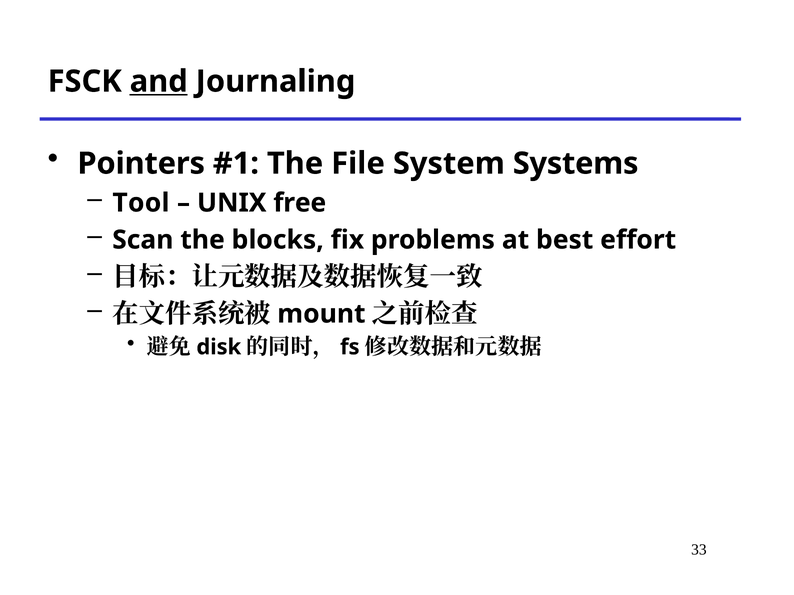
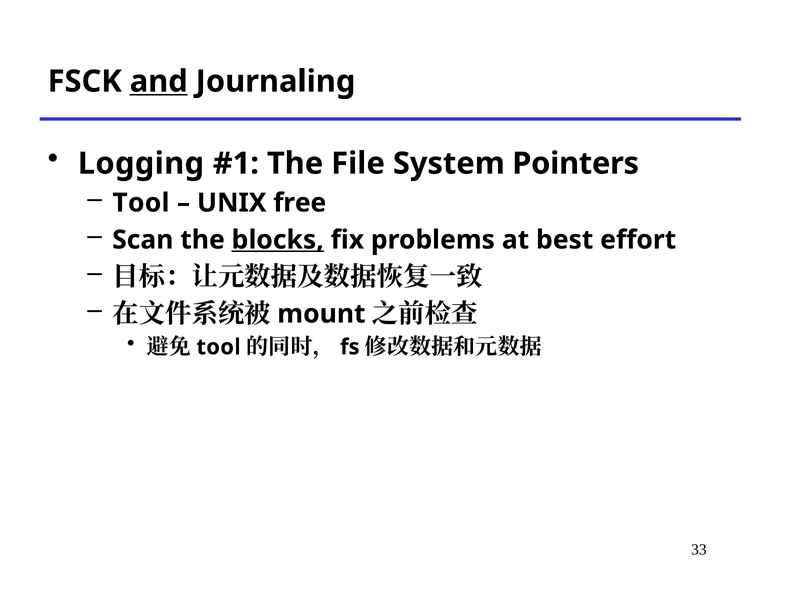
Pointers: Pointers -> Logging
Systems: Systems -> Pointers
blocks underline: none -> present
disk at (219, 347): disk -> tool
